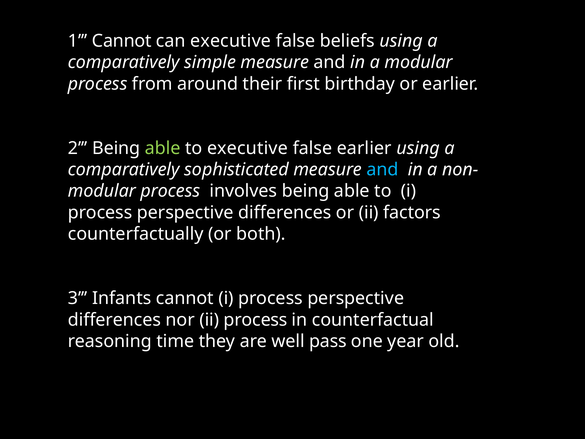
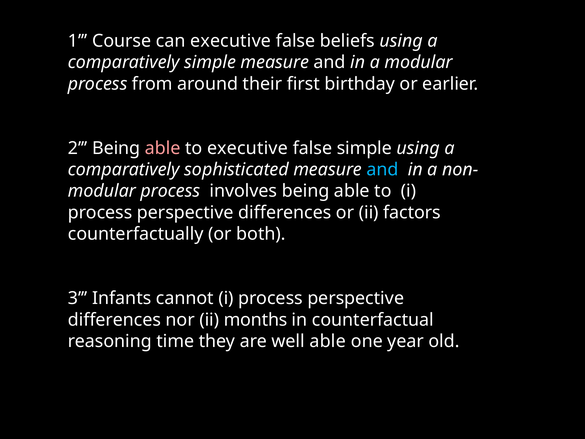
1 Cannot: Cannot -> Course
able at (163, 148) colour: light green -> pink
false earlier: earlier -> simple
ii process: process -> months
well pass: pass -> able
